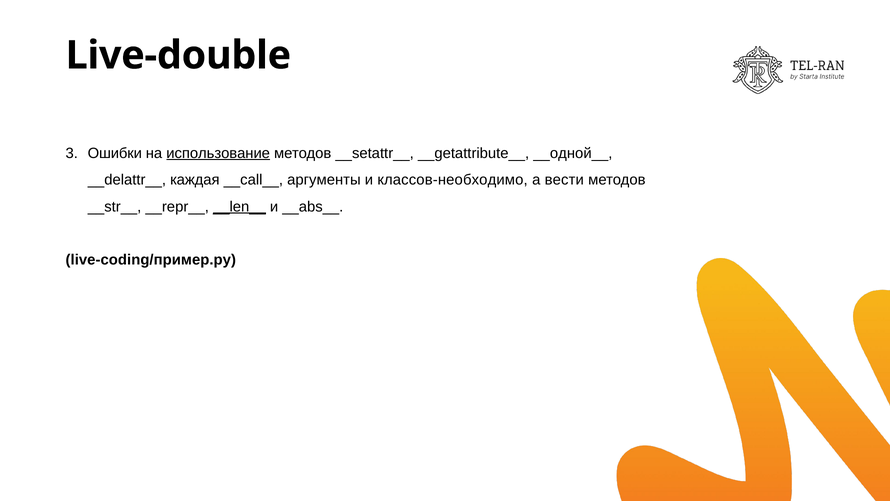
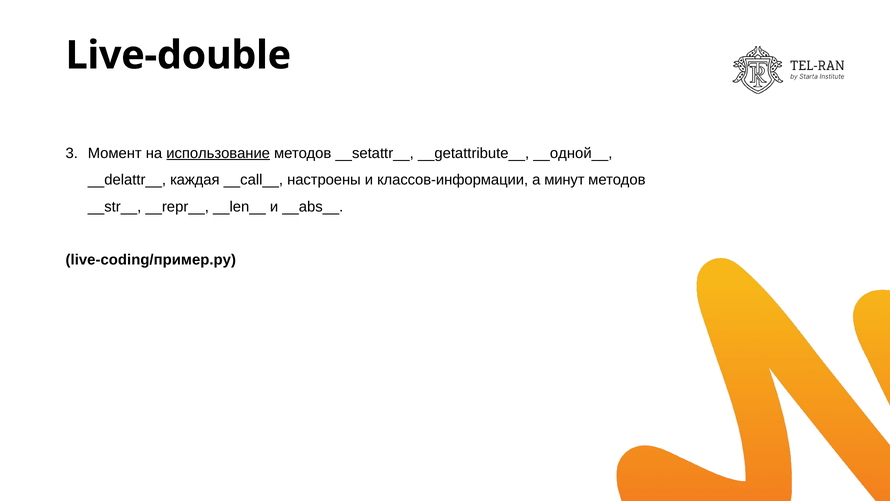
Ошибки: Ошибки -> Момент
аргументы: аргументы -> настроены
классов-необходимо: классов-необходимо -> классов-информации
вести: вести -> минут
__len__ underline: present -> none
